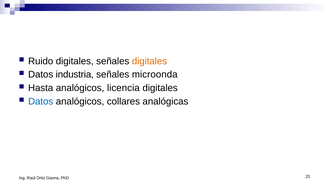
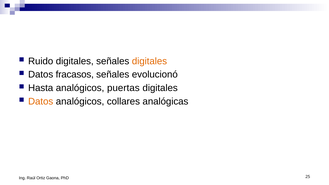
industria: industria -> fracasos
microonda: microonda -> evolucionó
licencia: licencia -> puertas
Datos at (41, 101) colour: blue -> orange
